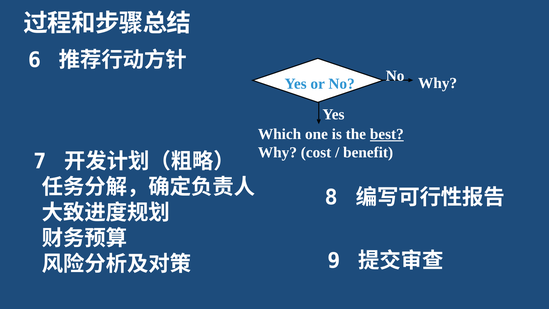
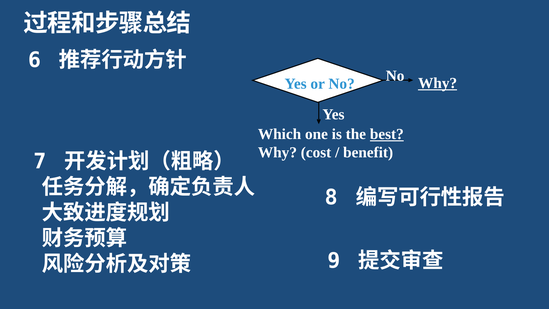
Why at (438, 83) underline: none -> present
